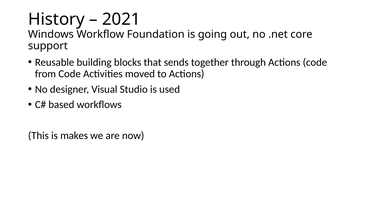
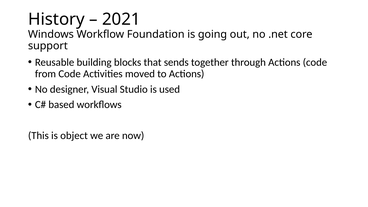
makes: makes -> object
